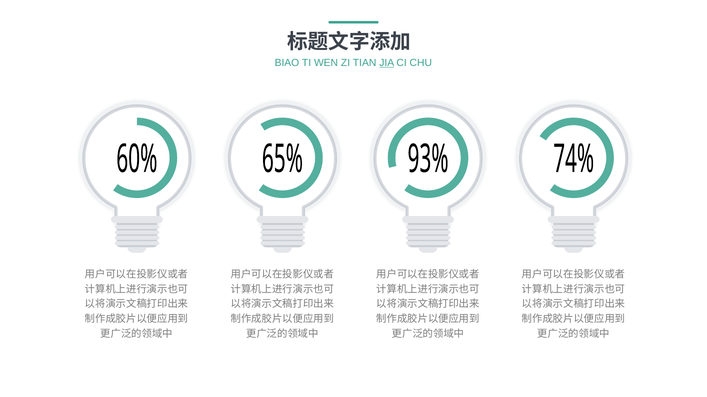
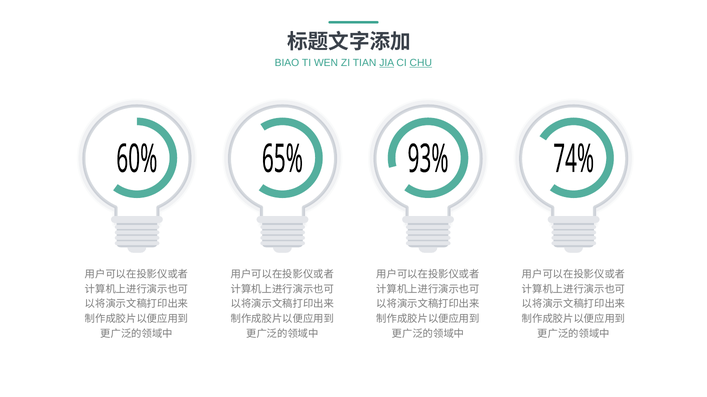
CHU underline: none -> present
